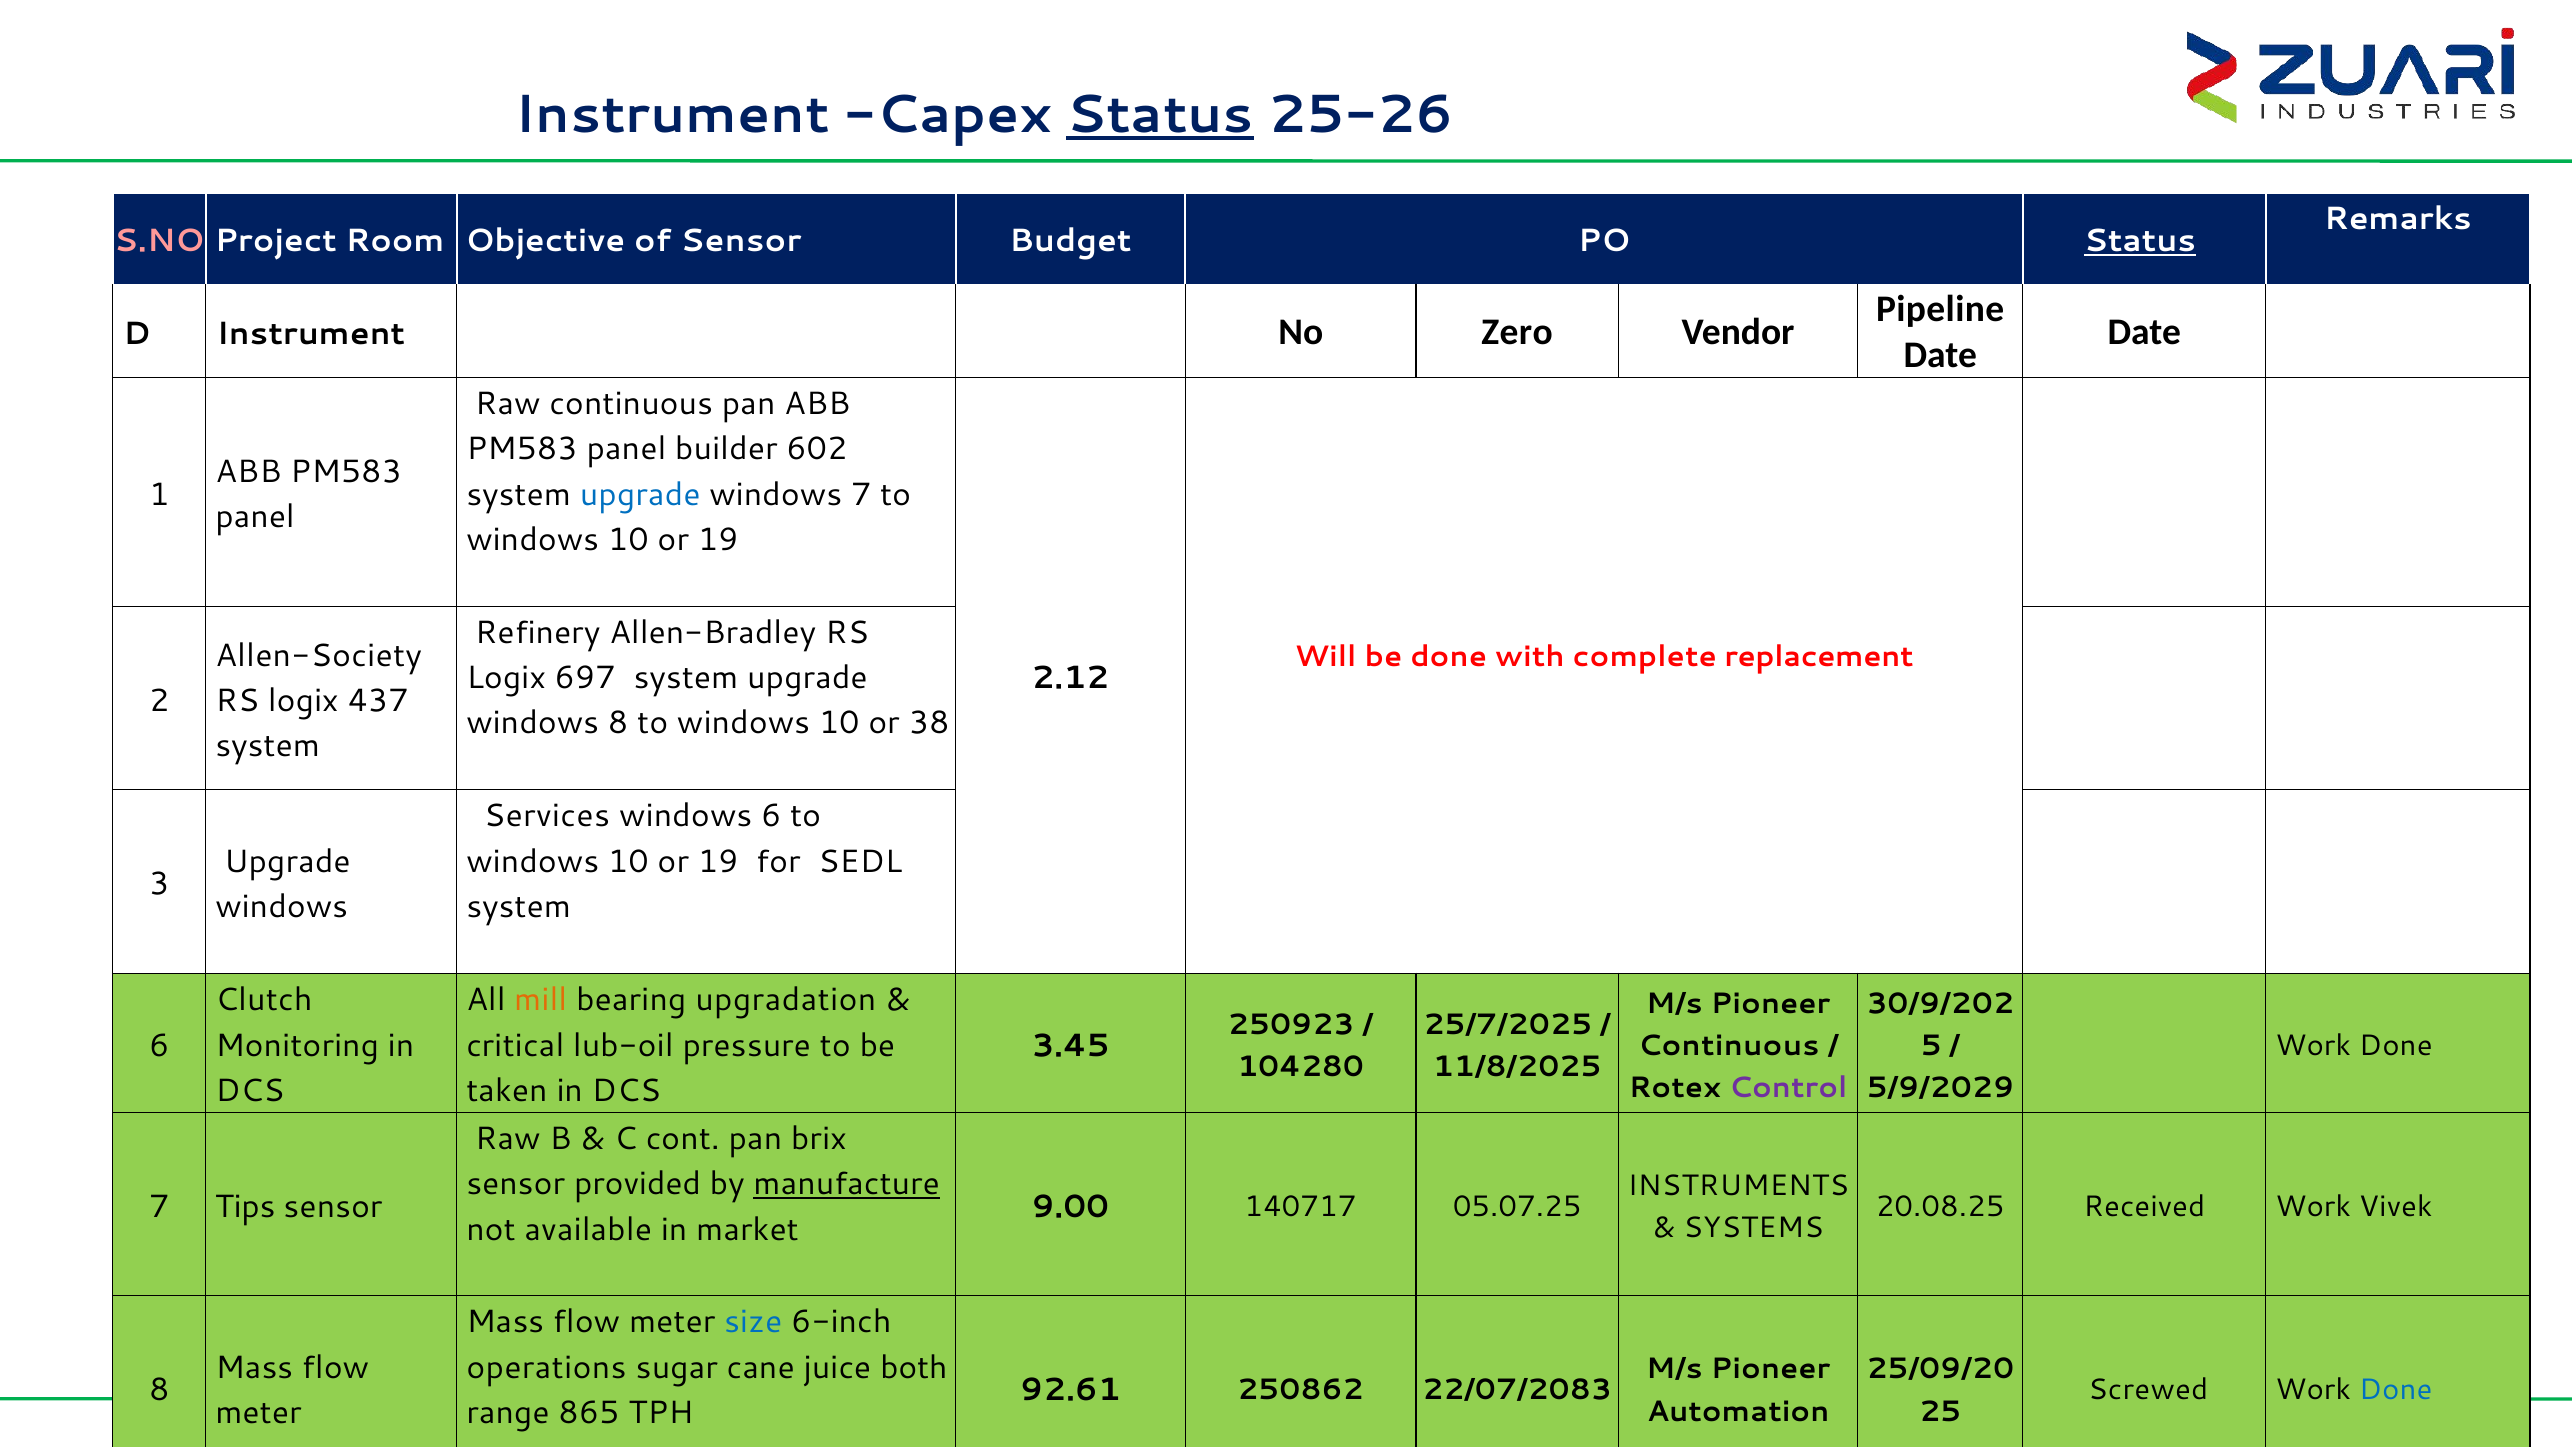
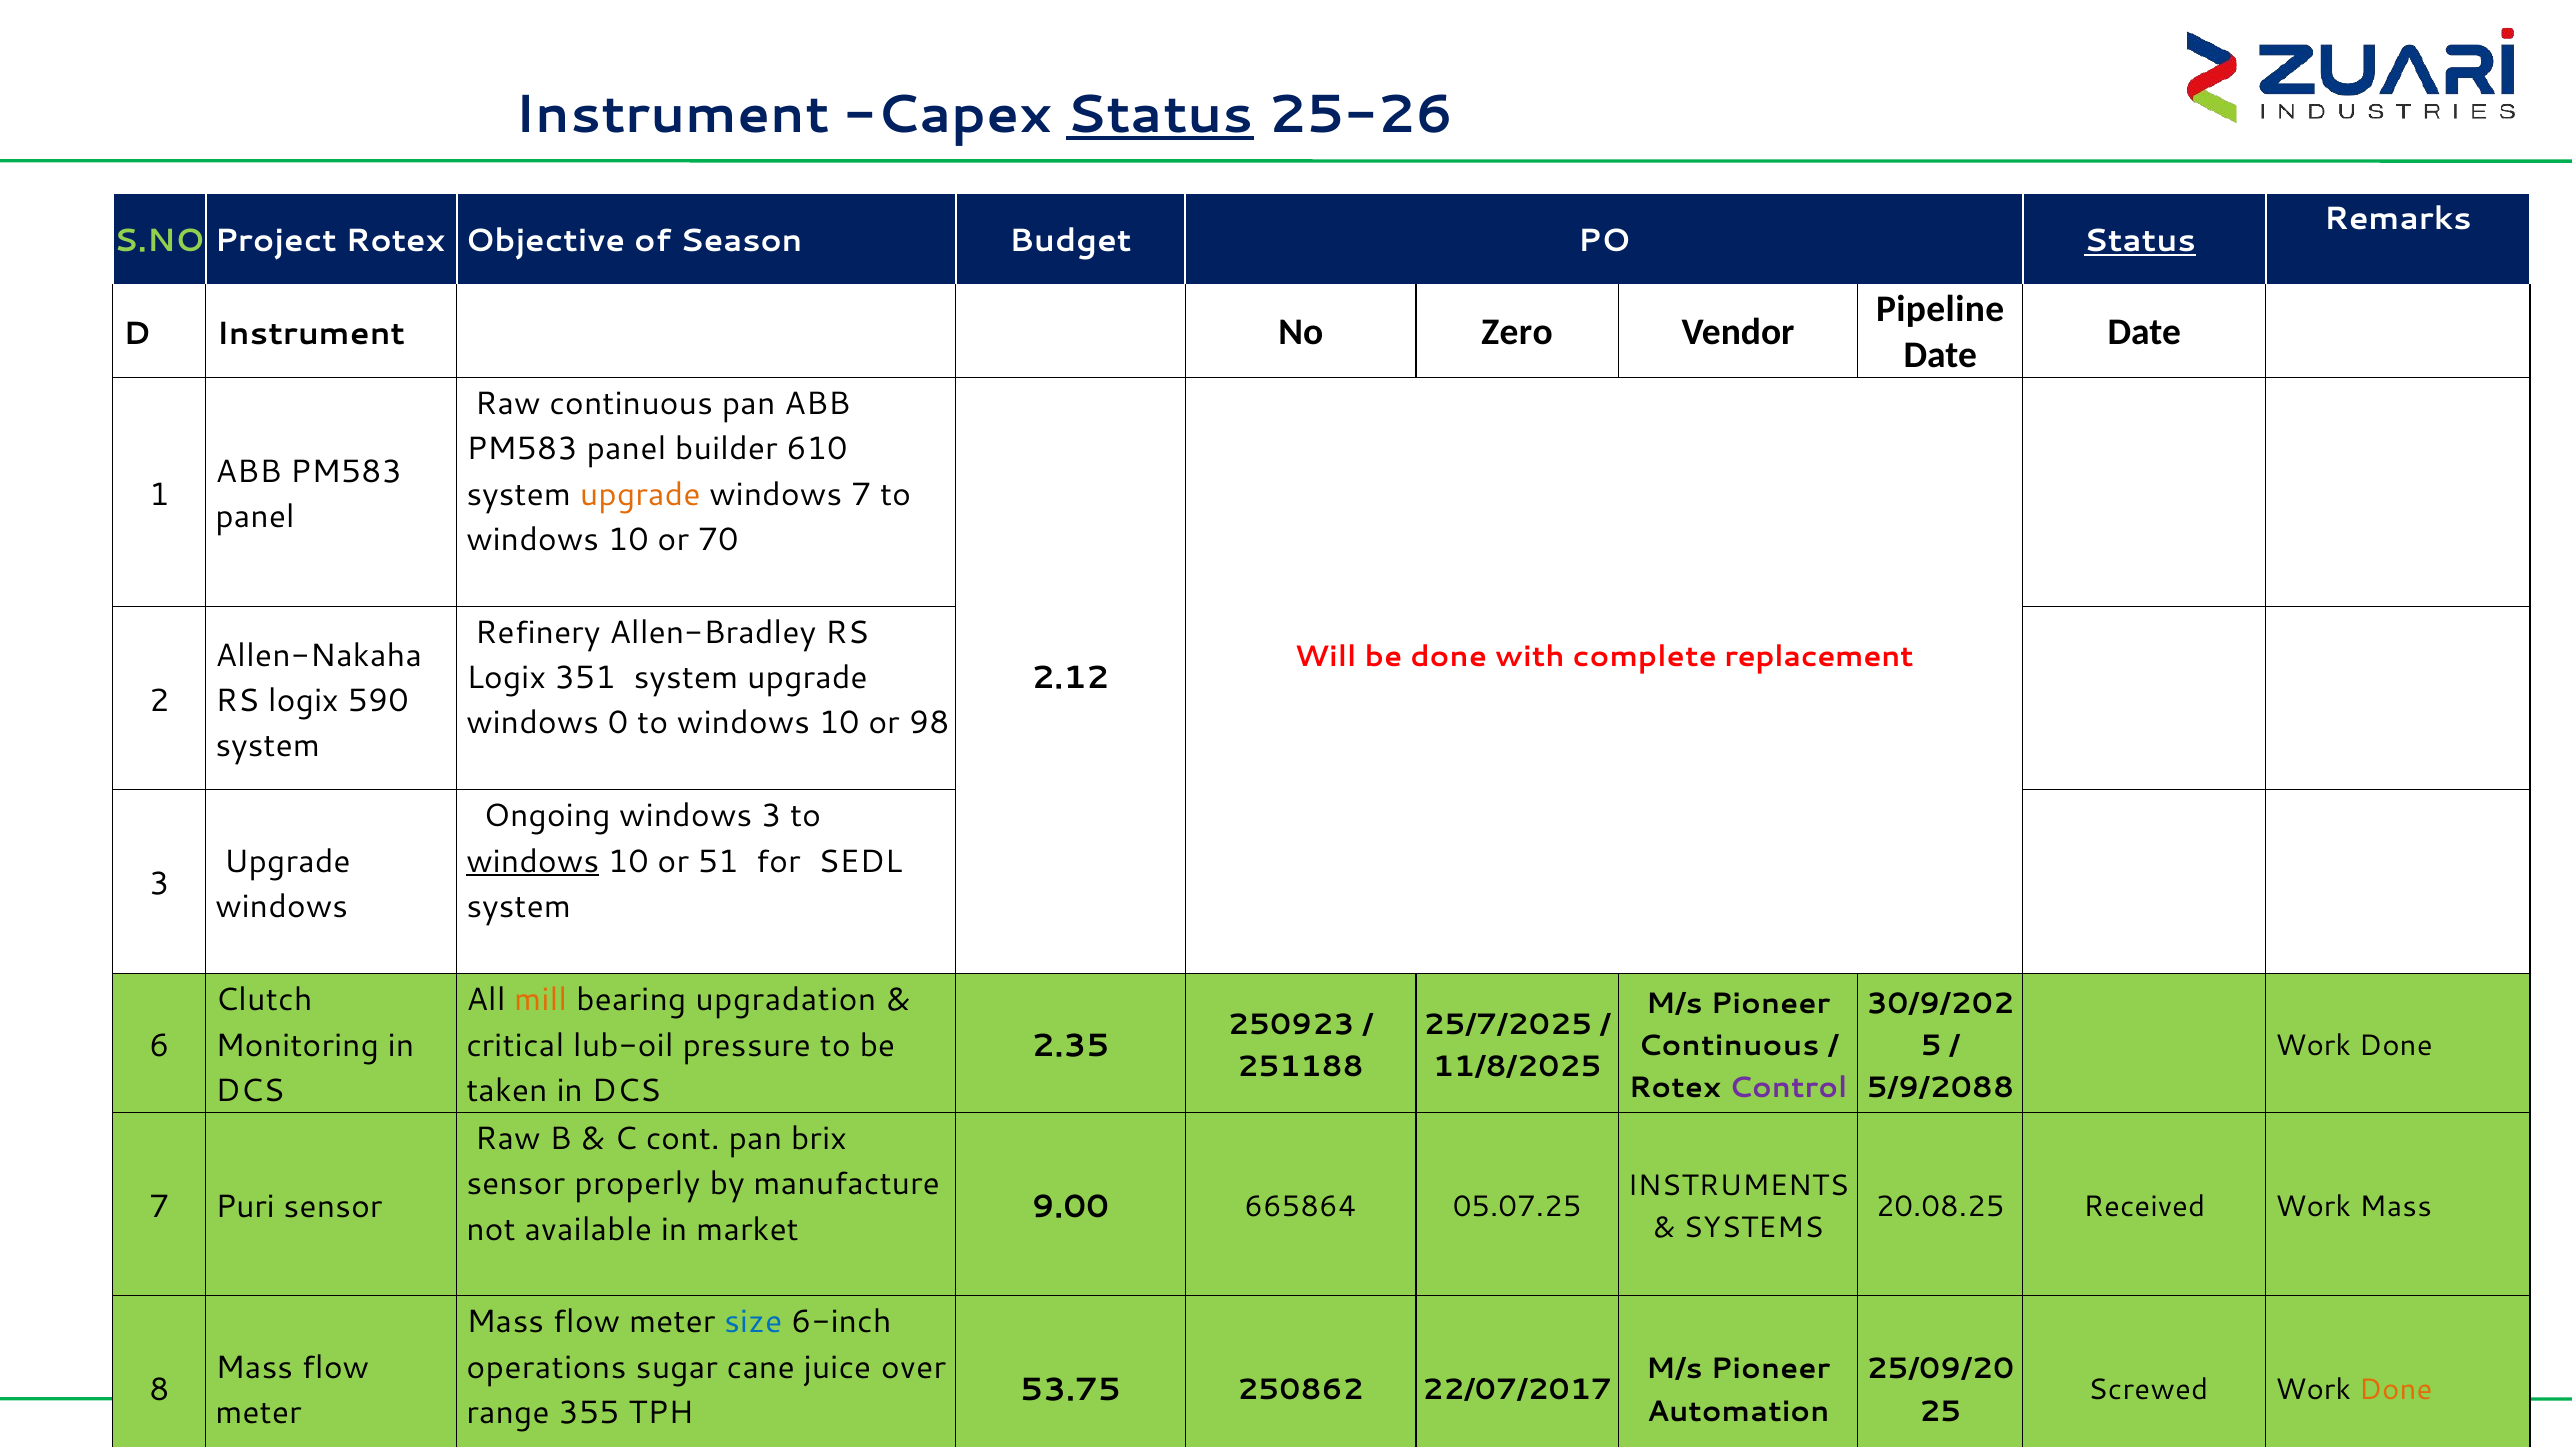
S.NO colour: pink -> light green
Project Room: Room -> Rotex
of Sensor: Sensor -> Season
602: 602 -> 610
upgrade at (640, 495) colour: blue -> orange
19 at (718, 540): 19 -> 70
Allen-Society: Allen-Society -> Allen-Nakaha
697: 697 -> 351
437: 437 -> 590
windows 8: 8 -> 0
38: 38 -> 98
Services: Services -> Ongoing
windows 6: 6 -> 3
windows at (533, 861) underline: none -> present
19 at (718, 861): 19 -> 51
3.45: 3.45 -> 2.35
104280: 104280 -> 251188
5/9/2029: 5/9/2029 -> 5/9/2088
provided: provided -> properly
manufacture underline: present -> none
Tips: Tips -> Puri
140717: 140717 -> 665864
Work Vivek: Vivek -> Mass
both: both -> over
92.61: 92.61 -> 53.75
22/07/2083: 22/07/2083 -> 22/07/2017
Done at (2396, 1390) colour: blue -> orange
865: 865 -> 355
